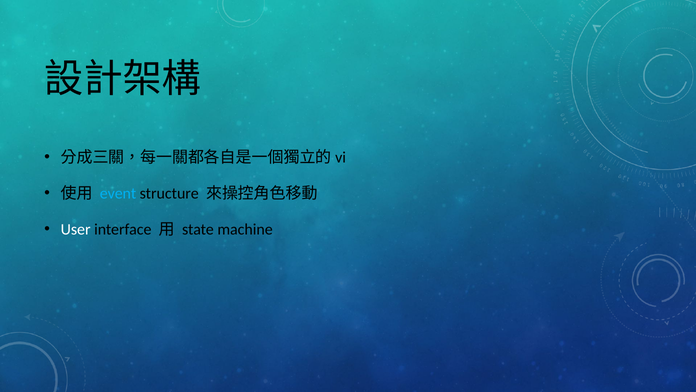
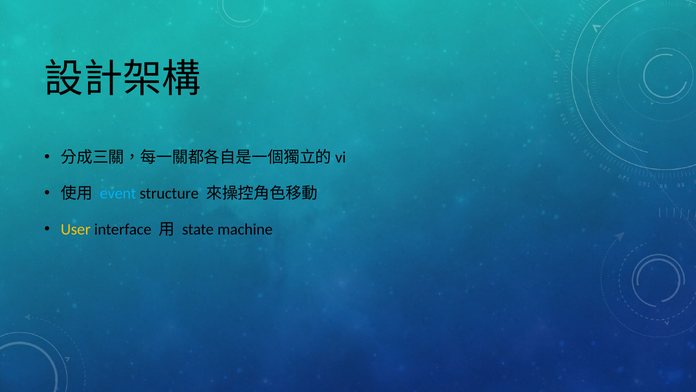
User colour: white -> yellow
